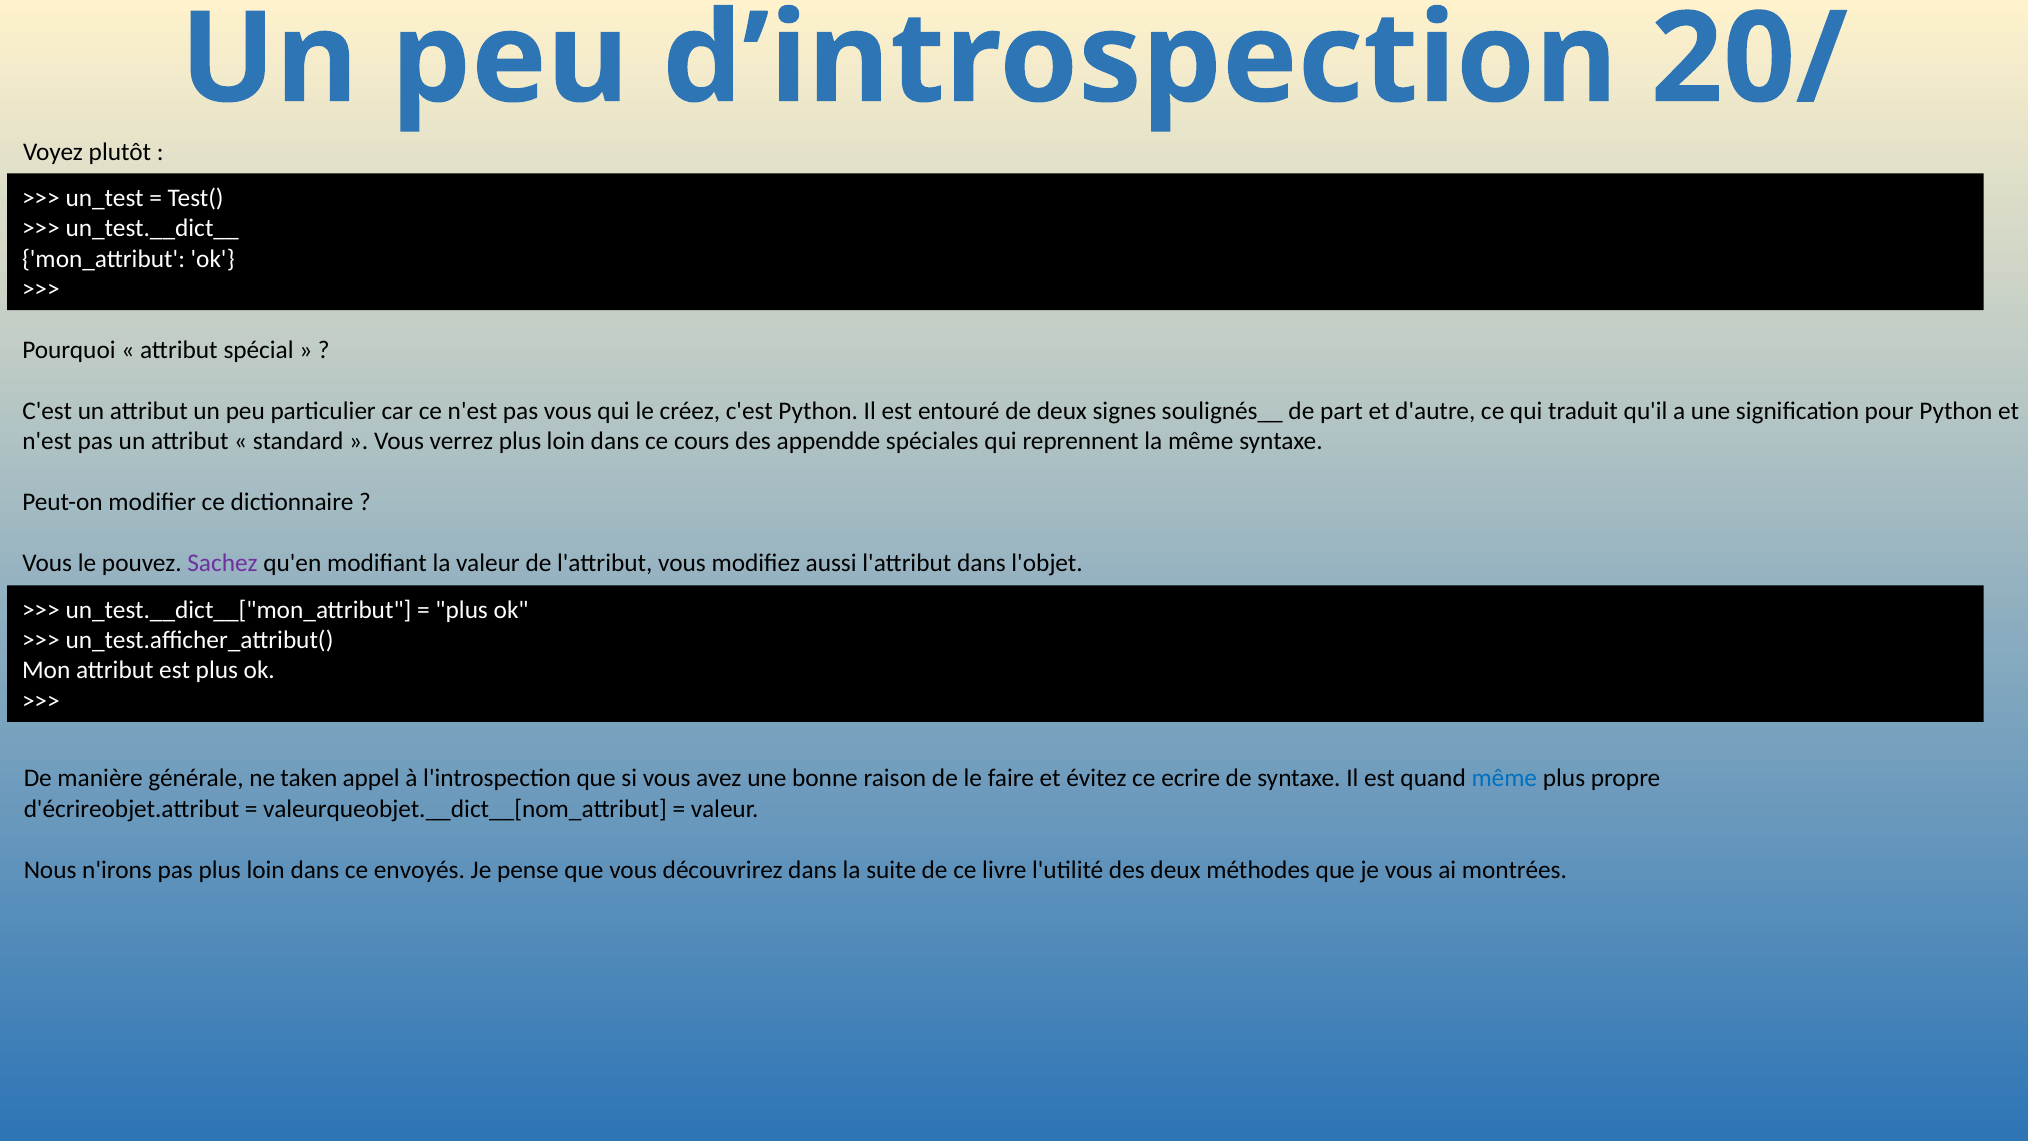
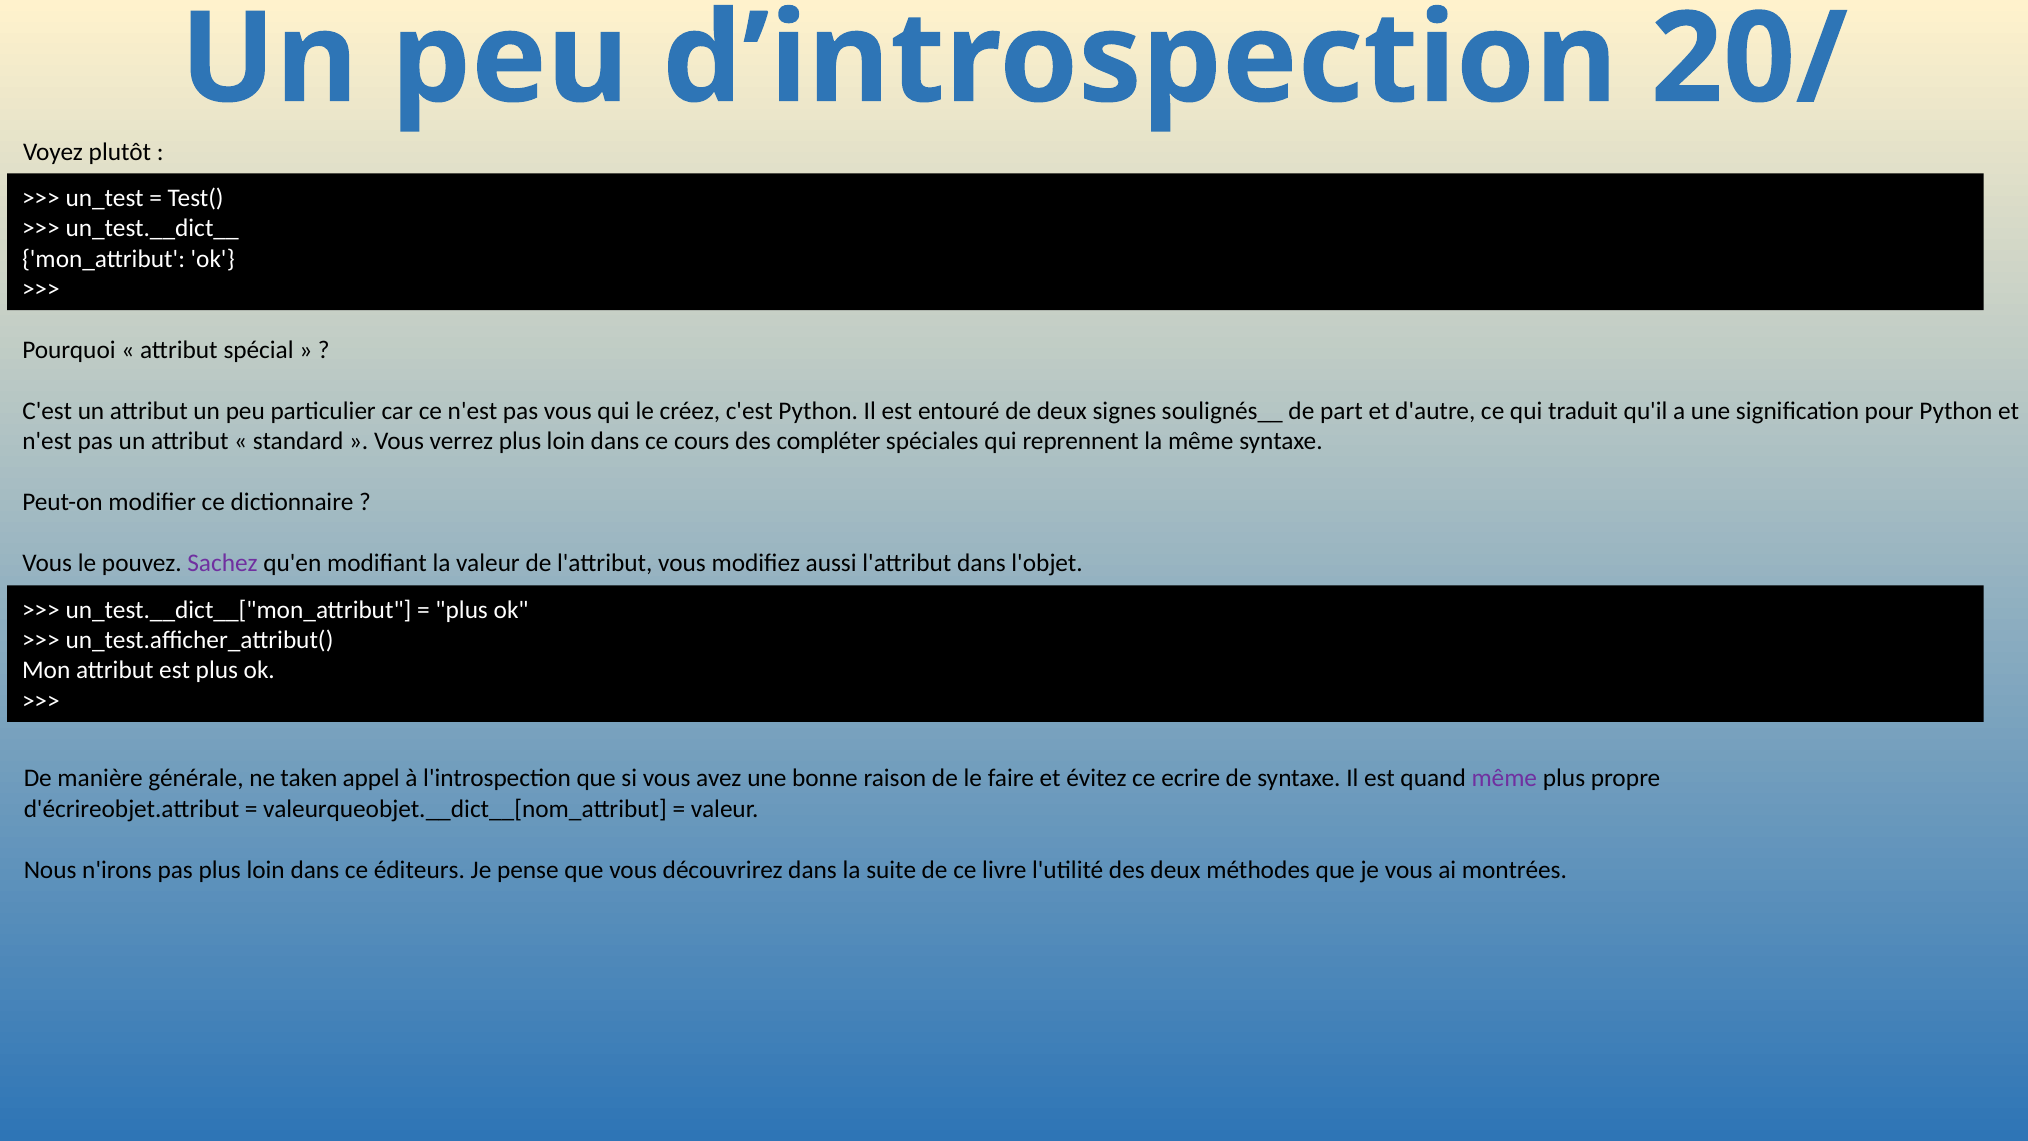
appendde: appendde -> compléter
même at (1504, 778) colour: blue -> purple
envoyés: envoyés -> éditeurs
